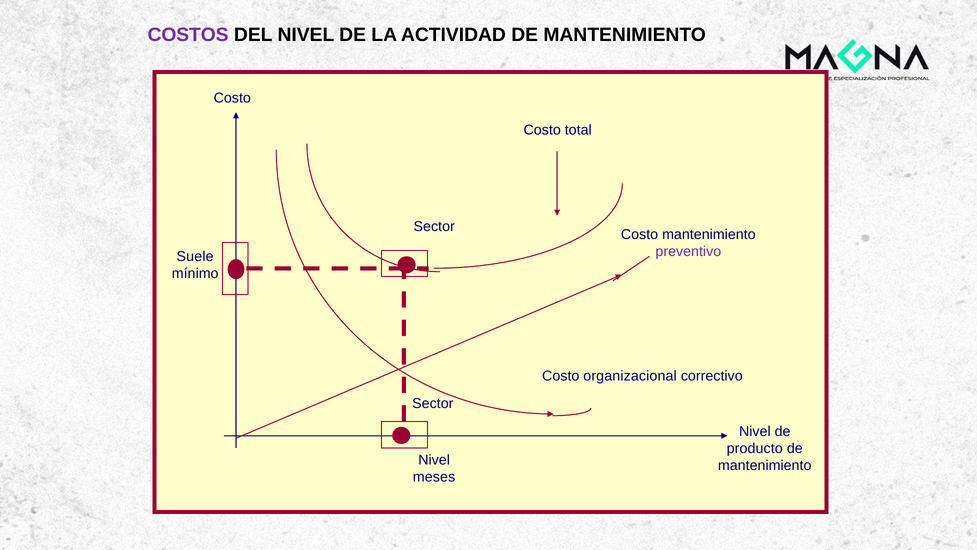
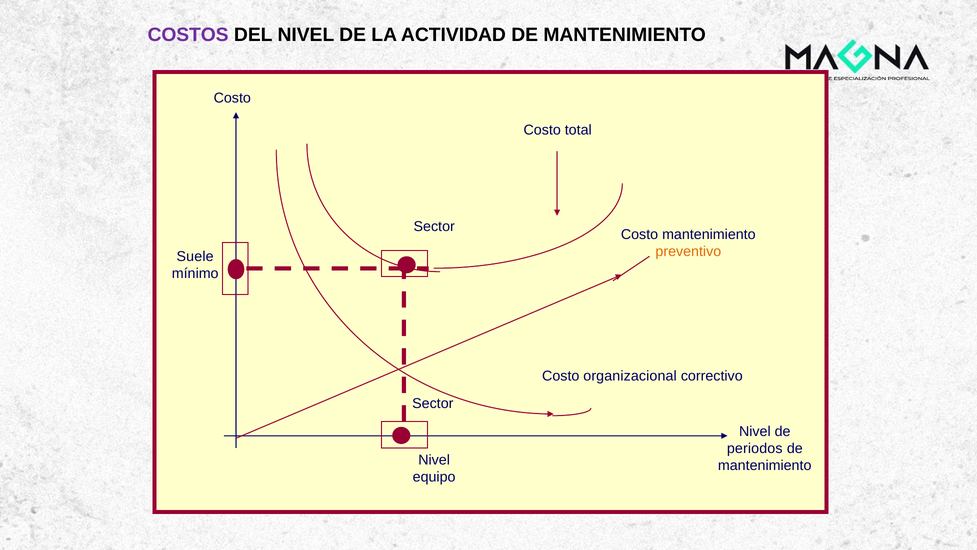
preventivo colour: purple -> orange
producto: producto -> periodos
meses: meses -> equipo
